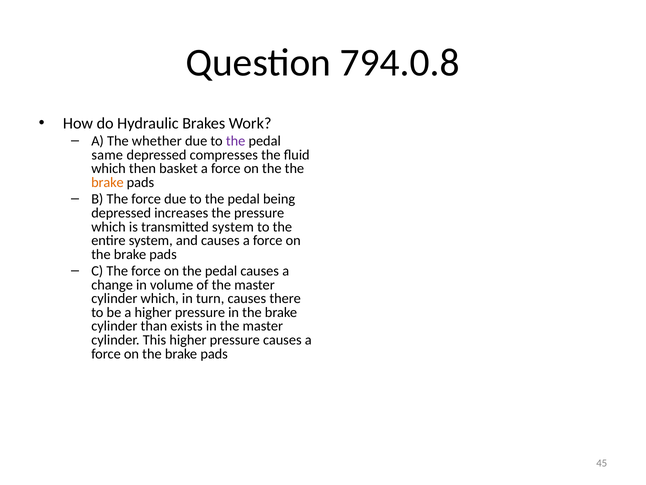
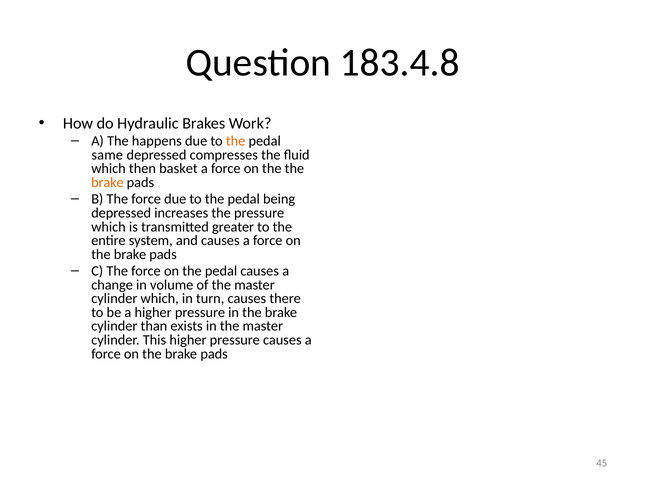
794.0.8: 794.0.8 -> 183.4.8
whether: whether -> happens
the at (236, 141) colour: purple -> orange
transmitted system: system -> greater
